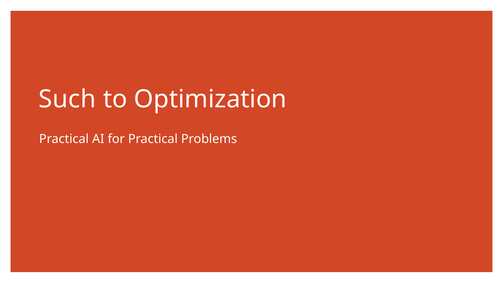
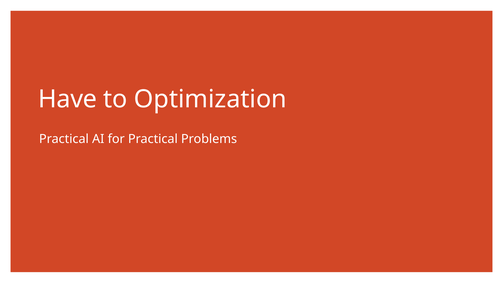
Such: Such -> Have
